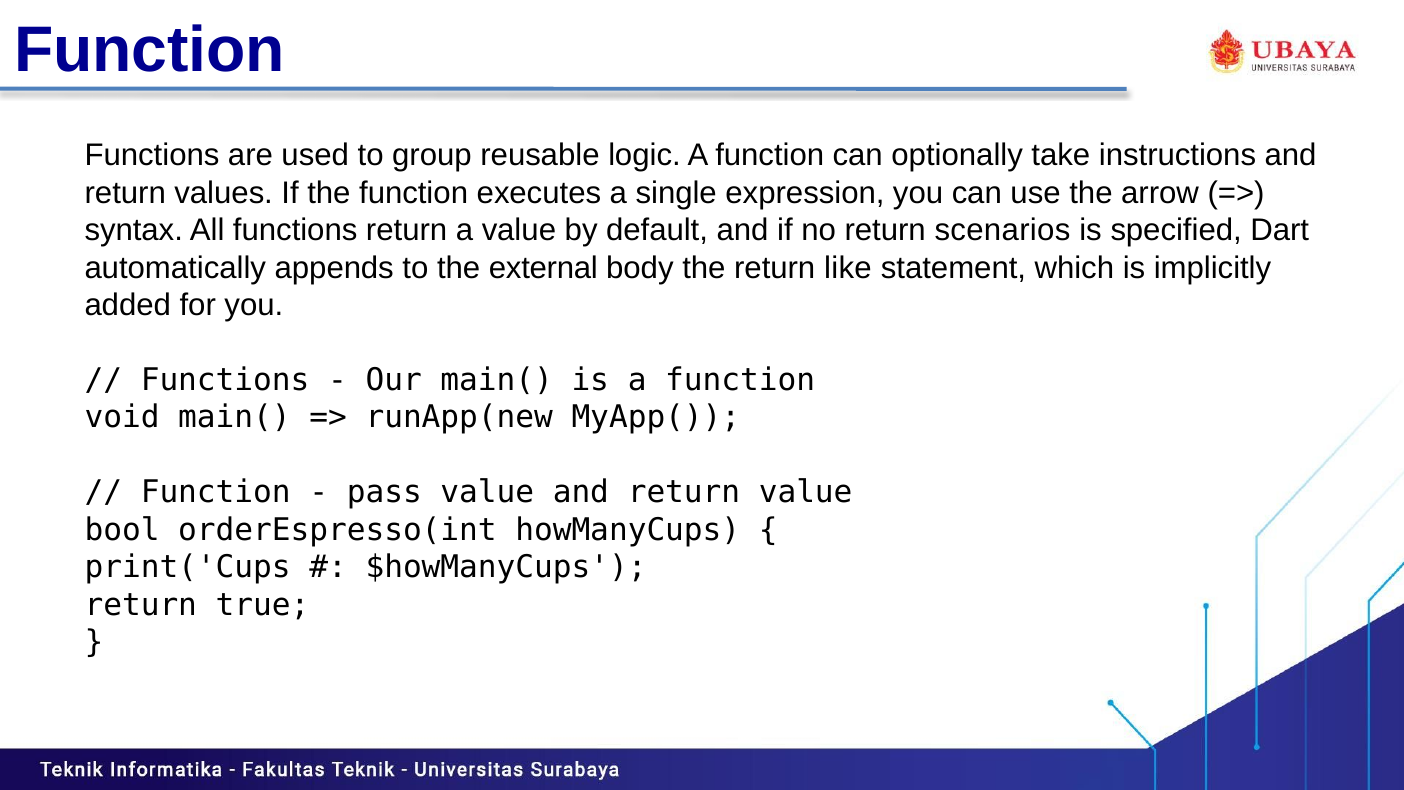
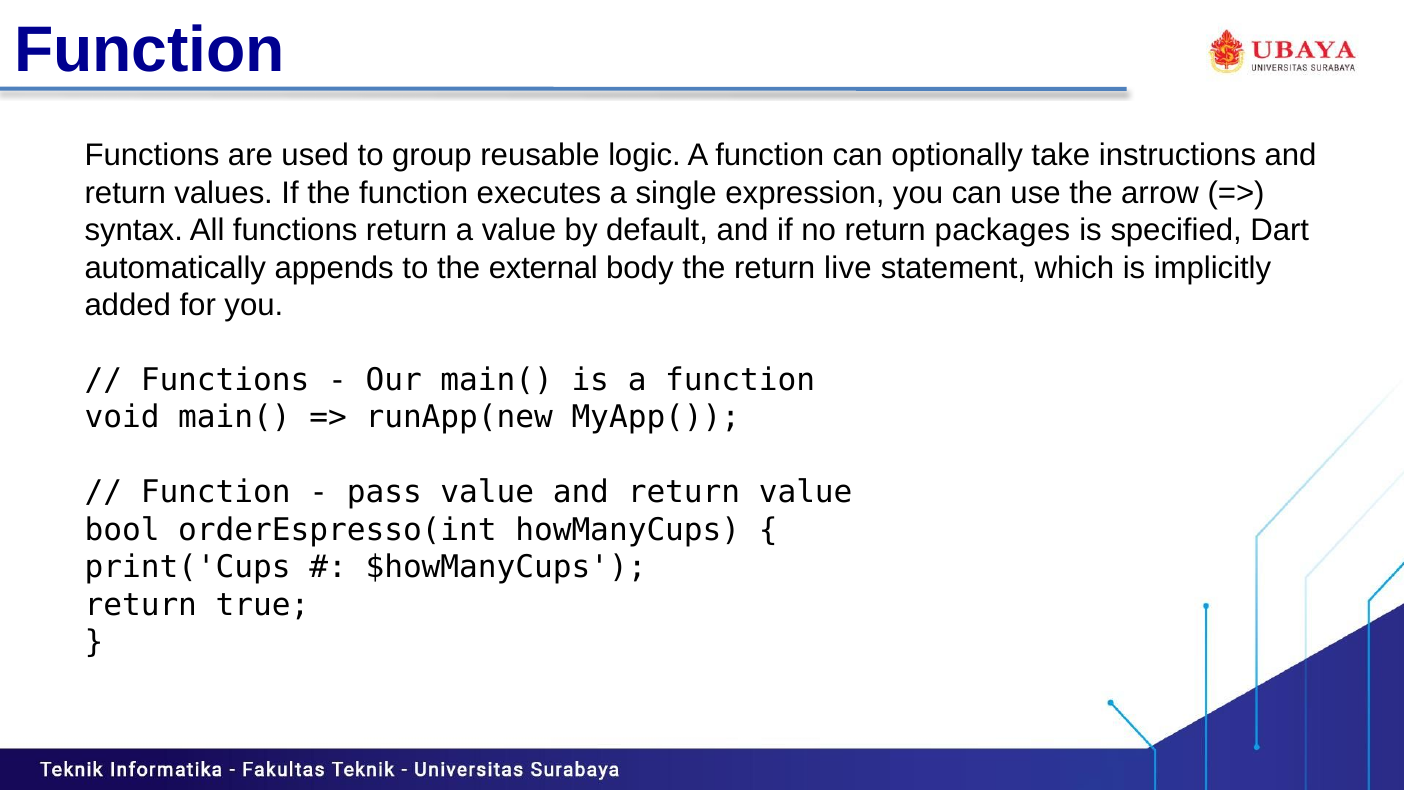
scenarios: scenarios -> packages
like: like -> live
